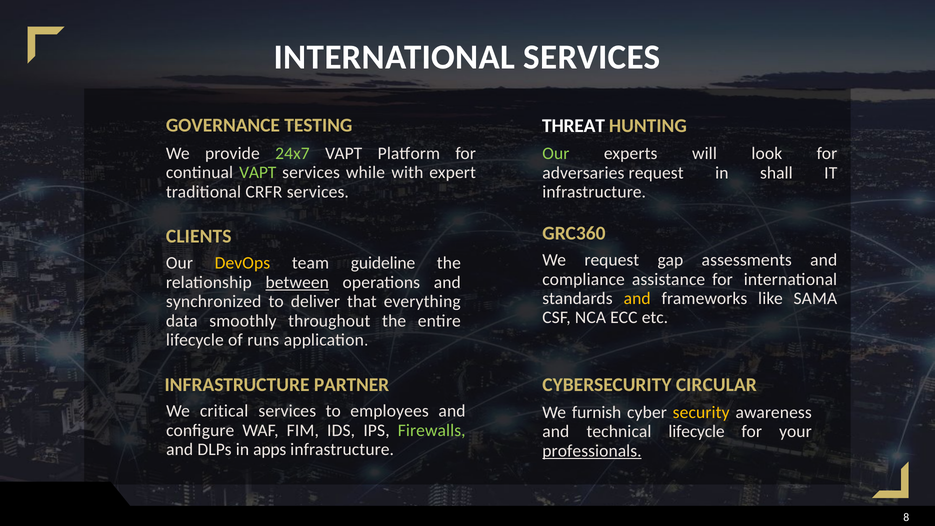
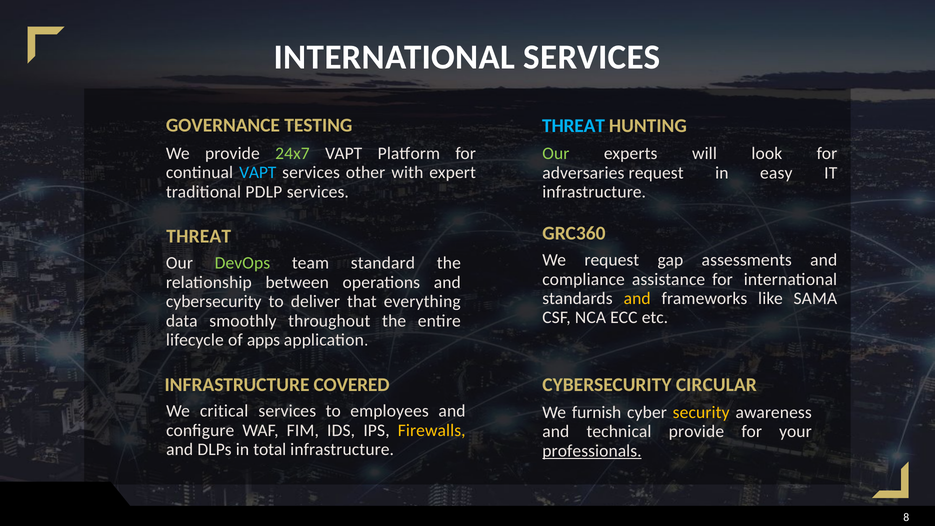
THREAT at (573, 126) colour: white -> light blue
VAPT at (258, 173) colour: light green -> light blue
while: while -> other
shall: shall -> easy
CRFR: CRFR -> PDLP
CLIENTS at (199, 236): CLIENTS -> THREAT
DevOps colour: yellow -> light green
guideline: guideline -> standard
between underline: present -> none
synchronized at (214, 301): synchronized -> cybersecurity
runs: runs -> apps
PARTNER: PARTNER -> COVERED
Firewalls colour: light green -> yellow
technical lifecycle: lifecycle -> provide
apps: apps -> total
